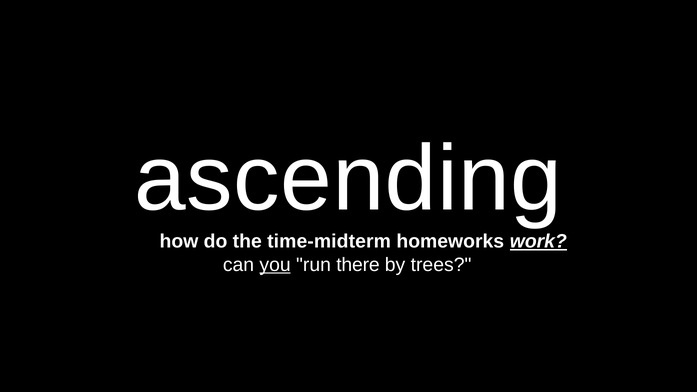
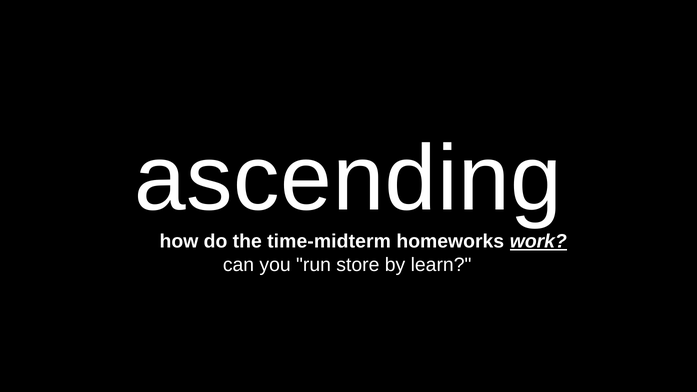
you underline: present -> none
there: there -> store
trees: trees -> learn
